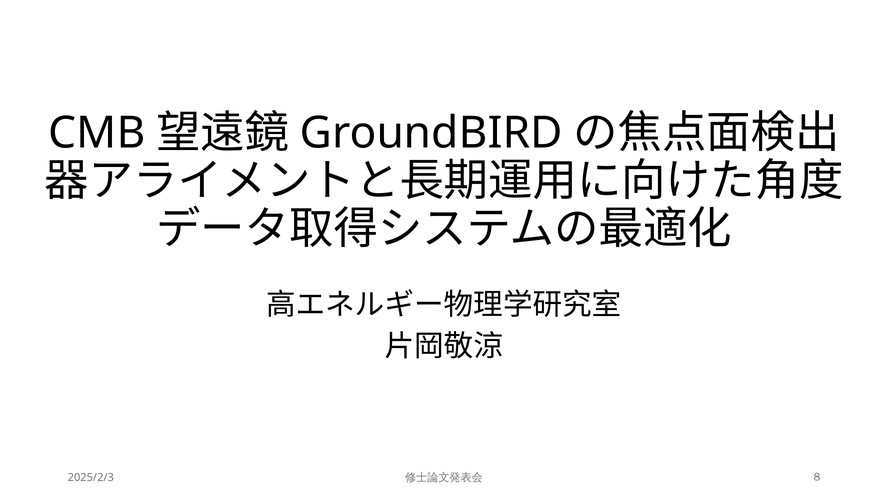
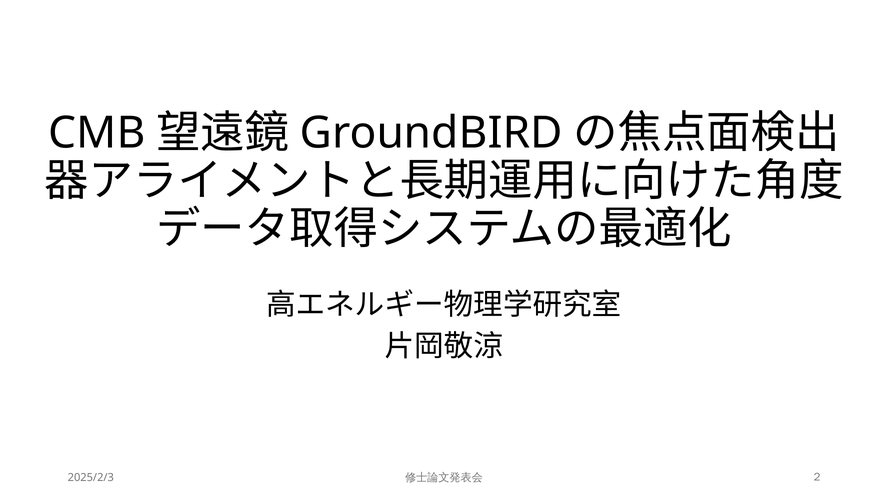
8: 8 -> 2
